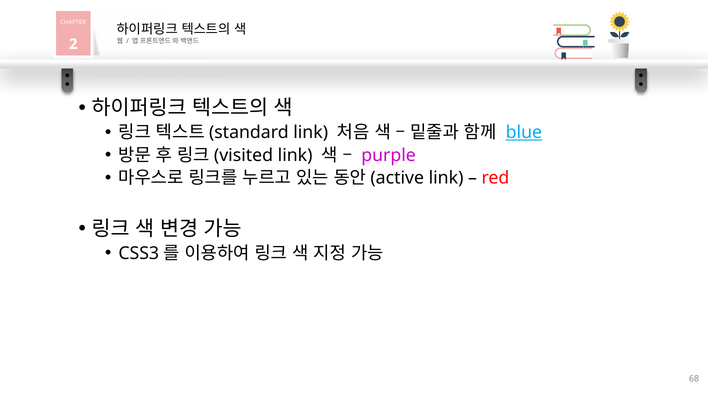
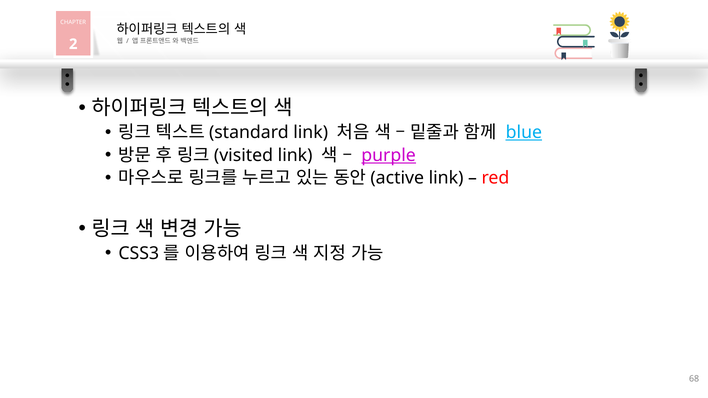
purple underline: none -> present
